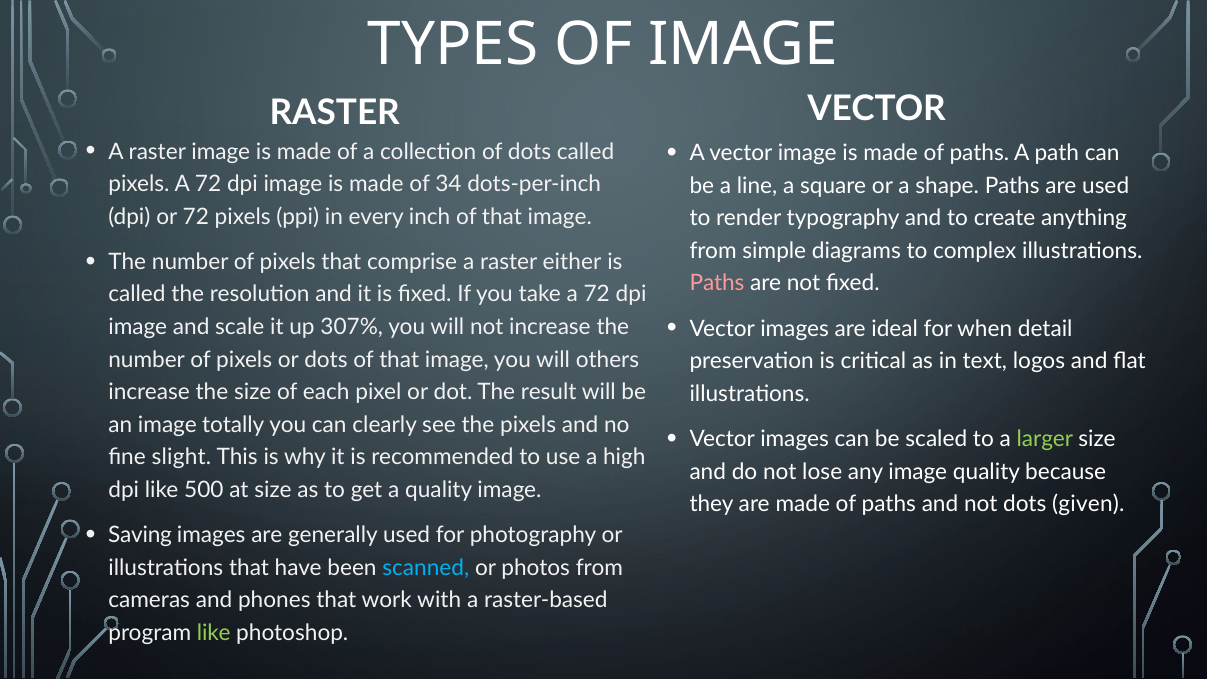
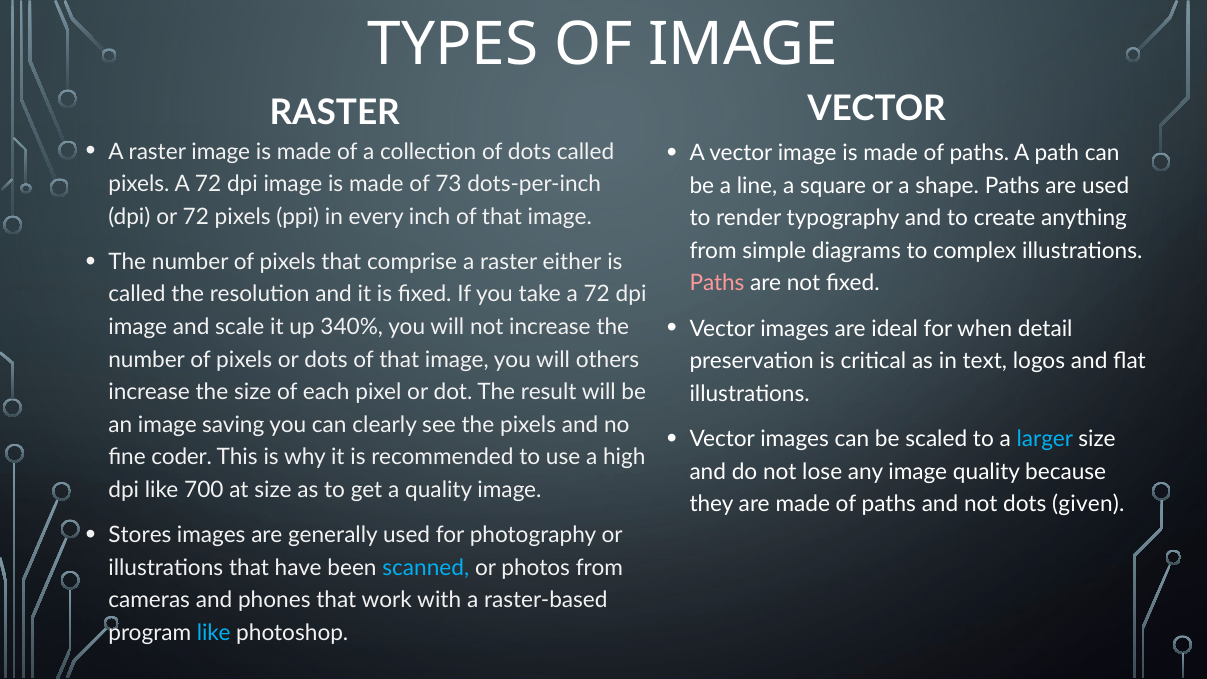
34: 34 -> 73
307%: 307% -> 340%
totally: totally -> saving
larger colour: light green -> light blue
slight: slight -> coder
500: 500 -> 700
Saving: Saving -> Stores
like at (214, 633) colour: light green -> light blue
